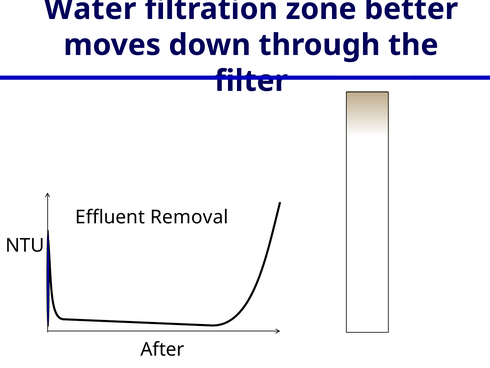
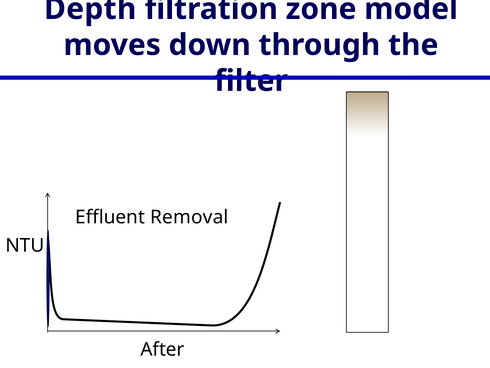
Water: Water -> Depth
better: better -> model
